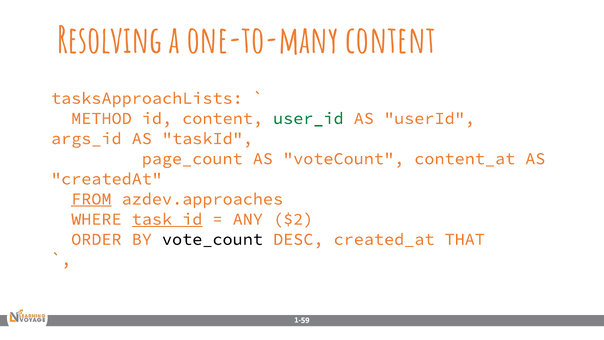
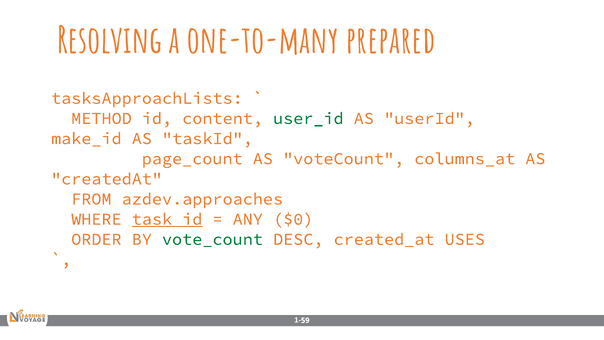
one-to-many content: content -> prepared
args_id: args_id -> make_id
content_at: content_at -> columns_at
FROM underline: present -> none
$2: $2 -> $0
vote_count colour: black -> green
THAT: THAT -> USES
